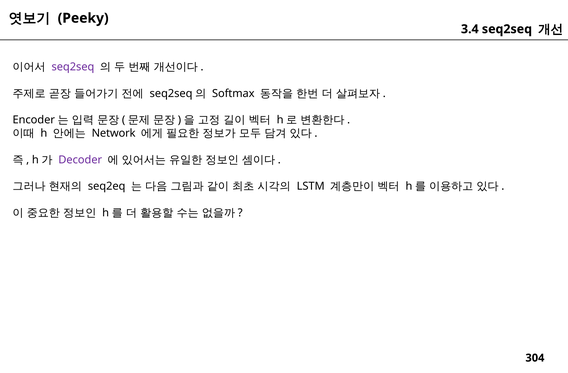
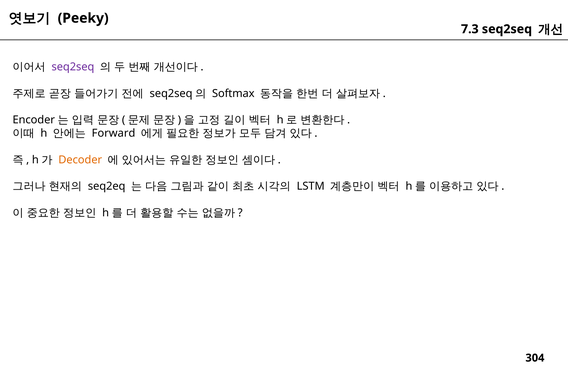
3.4: 3.4 -> 7.3
Network: Network -> Forward
Decoder colour: purple -> orange
